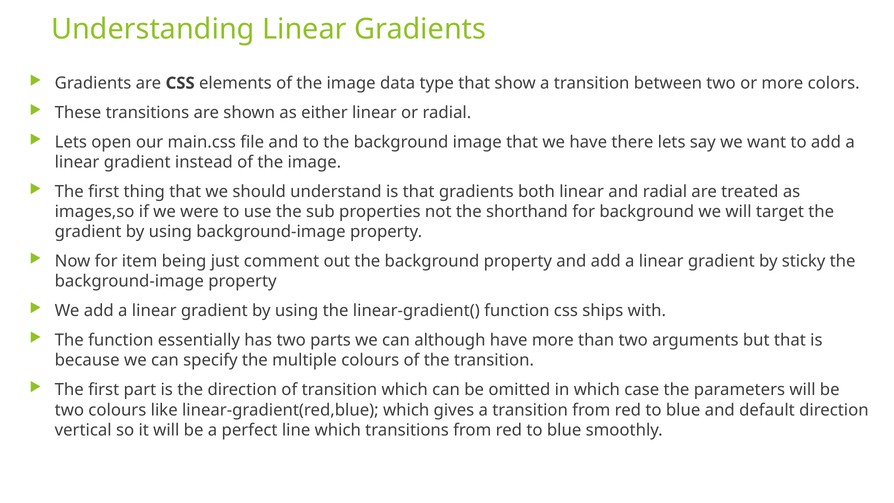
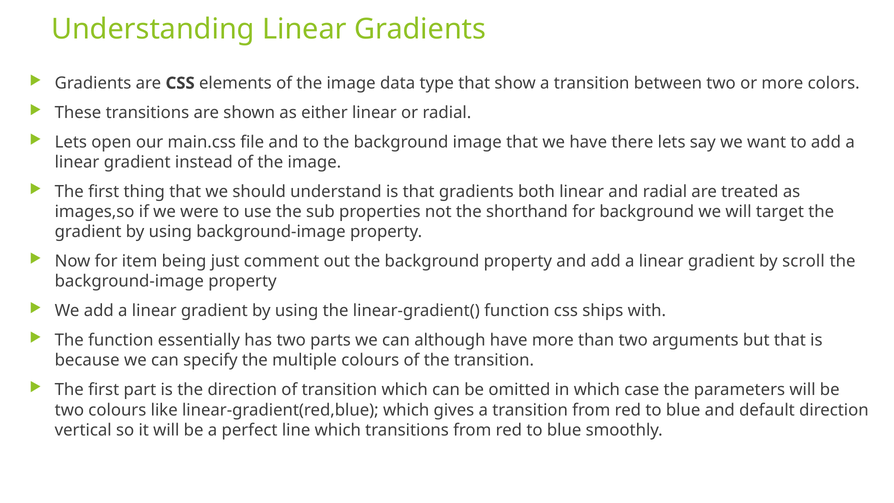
sticky: sticky -> scroll
